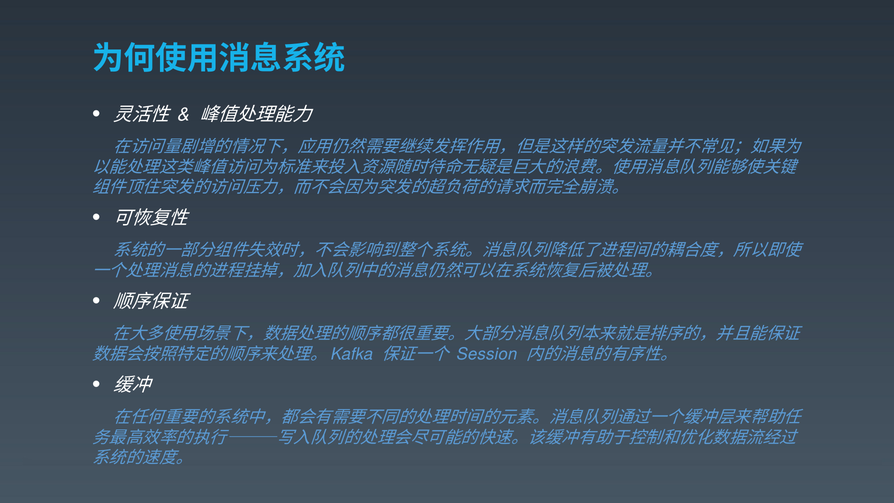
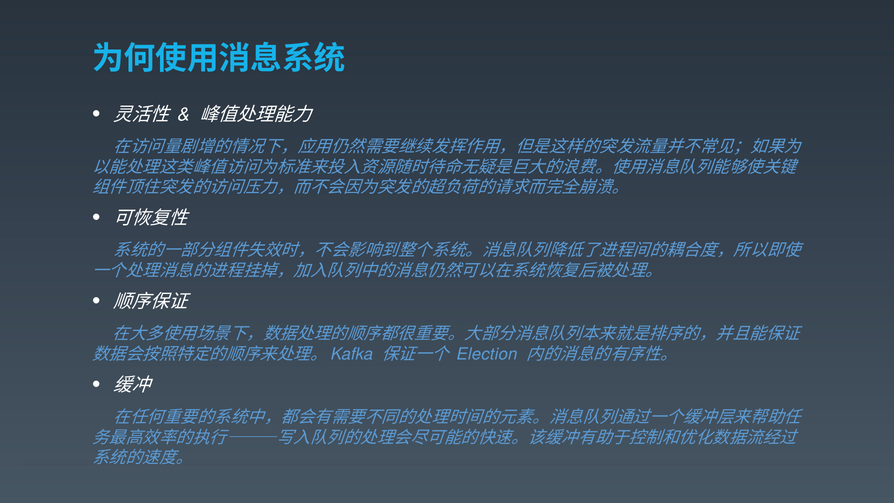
Session: Session -> Election
